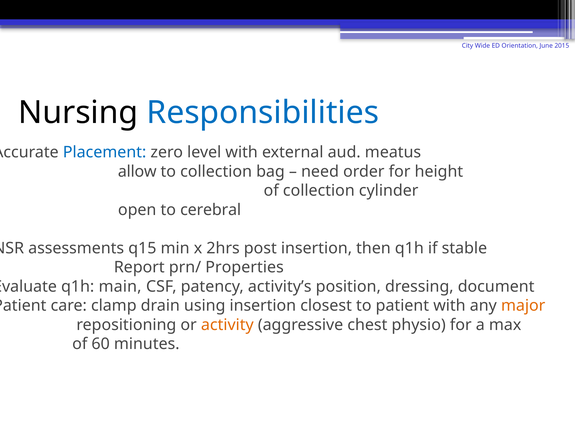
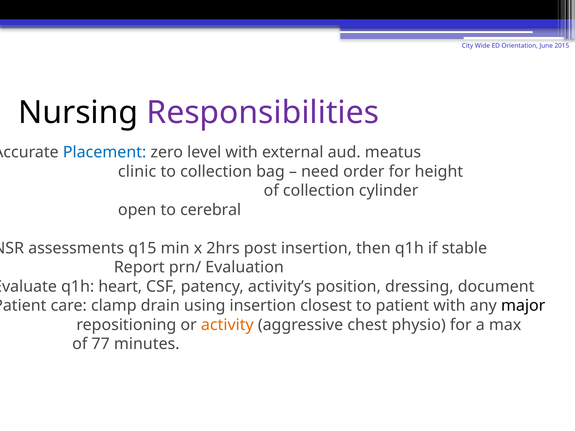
Responsibilities colour: blue -> purple
allow: allow -> clinic
Properties: Properties -> Evaluation
main: main -> heart
major colour: orange -> black
60: 60 -> 77
